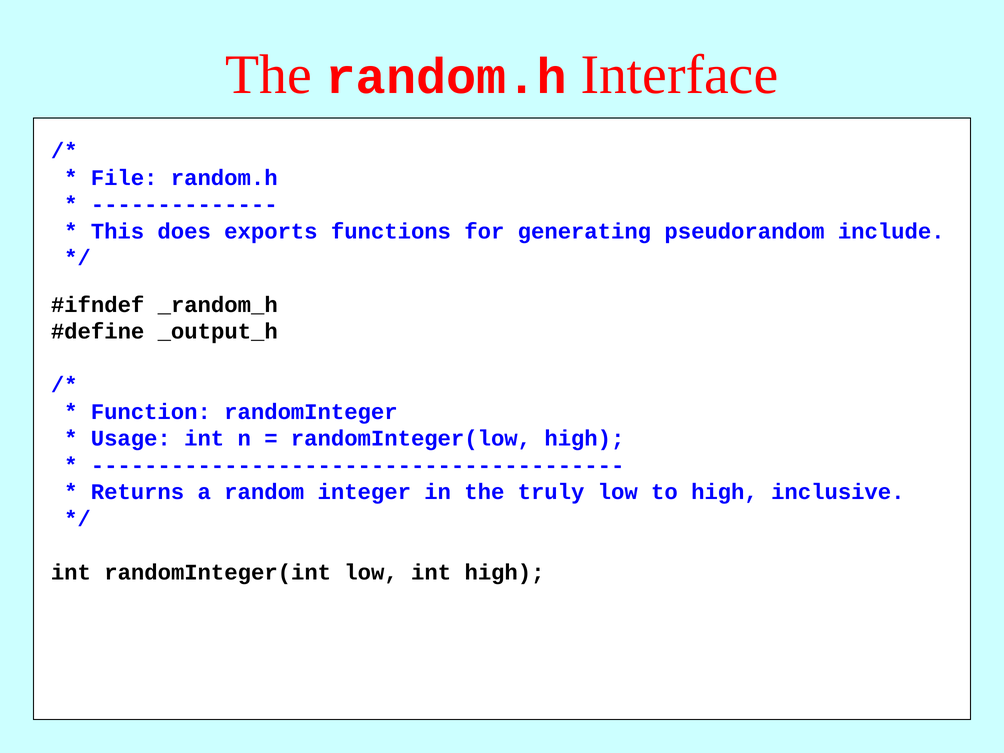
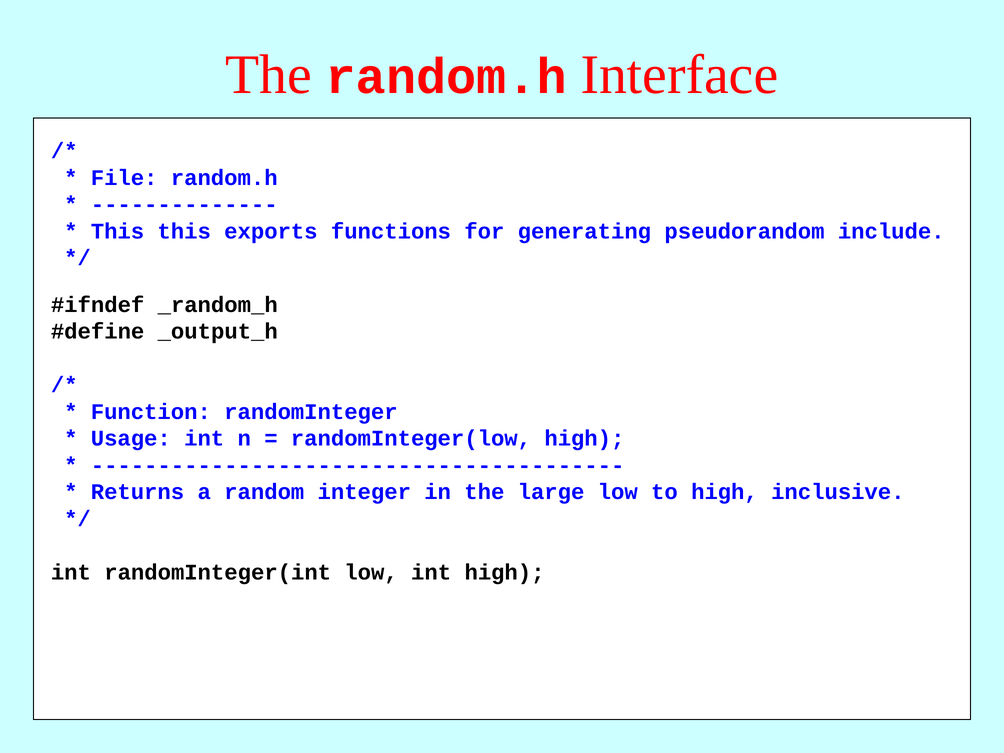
This does: does -> this
truly: truly -> large
